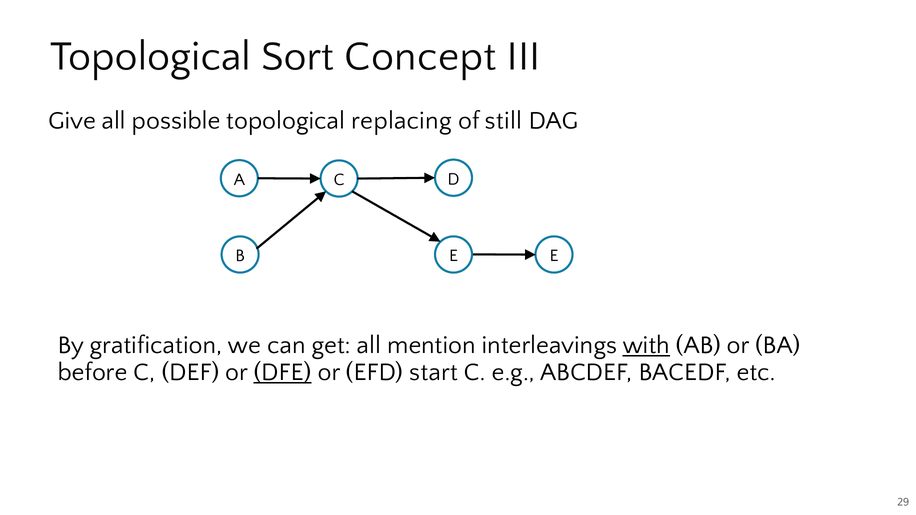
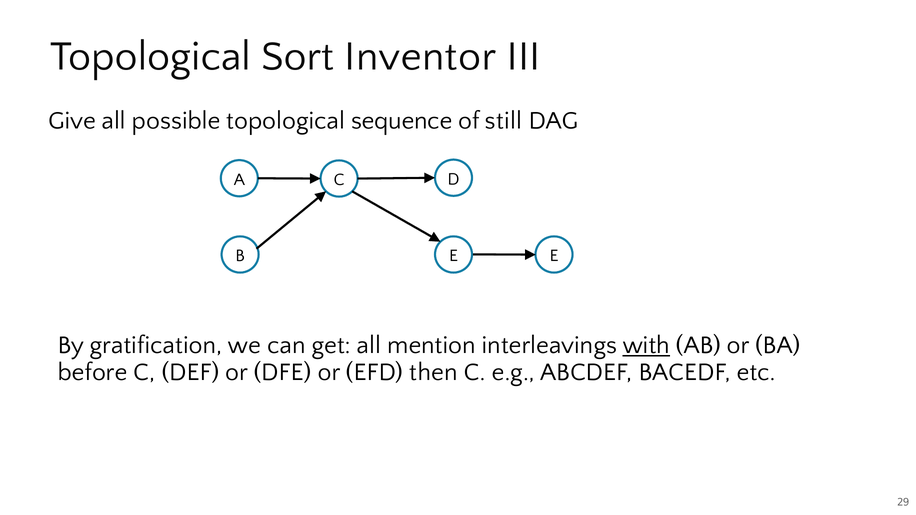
Concept: Concept -> Inventor
replacing: replacing -> sequence
DFE underline: present -> none
start: start -> then
